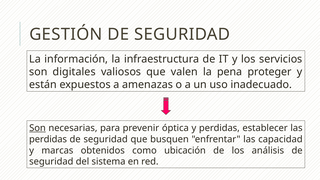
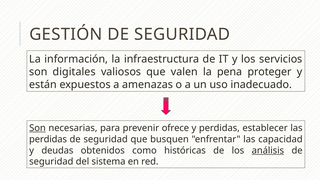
óptica: óptica -> ofrece
marcas: marcas -> deudas
ubicación: ubicación -> históricas
análisis underline: none -> present
